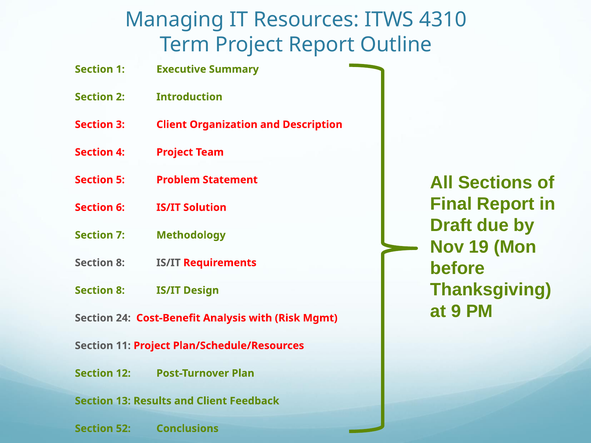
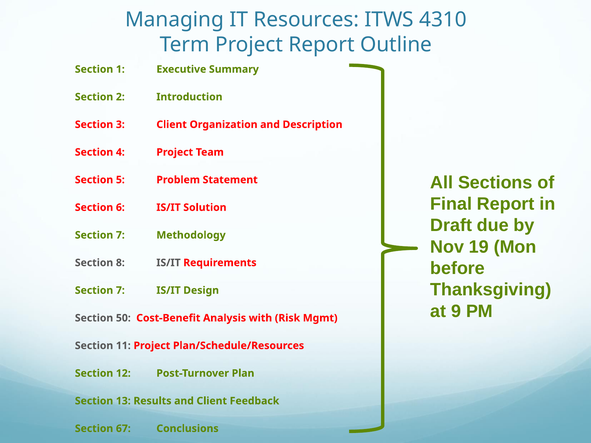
8 at (120, 290): 8 -> 7
24: 24 -> 50
52: 52 -> 67
